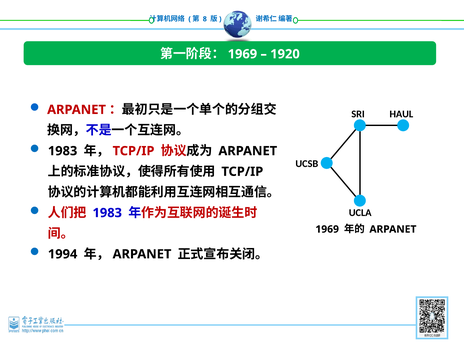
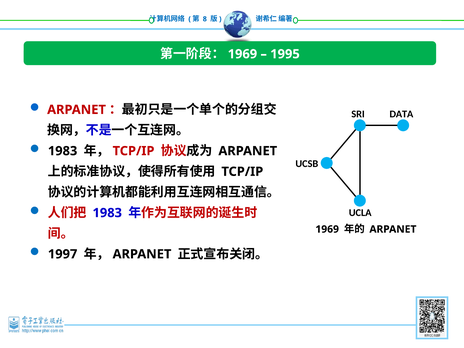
1920: 1920 -> 1995
HAUL: HAUL -> DATA
1994: 1994 -> 1997
